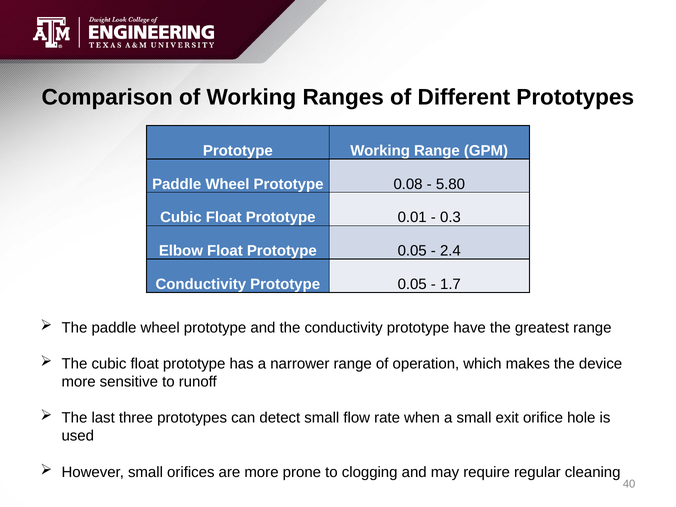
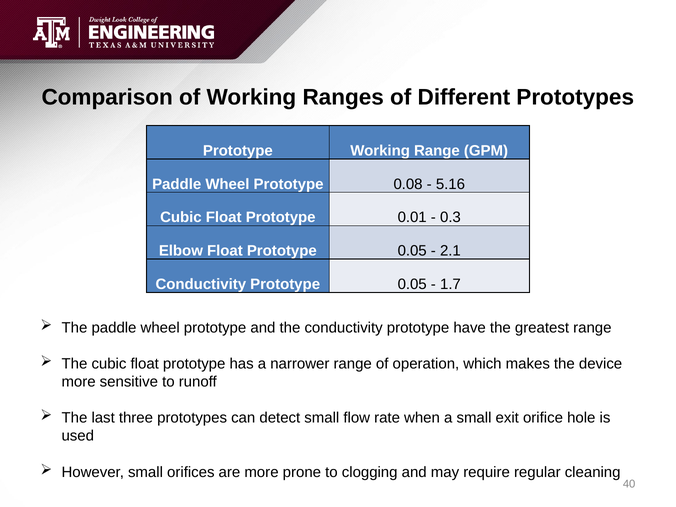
5.80: 5.80 -> 5.16
2.4: 2.4 -> 2.1
